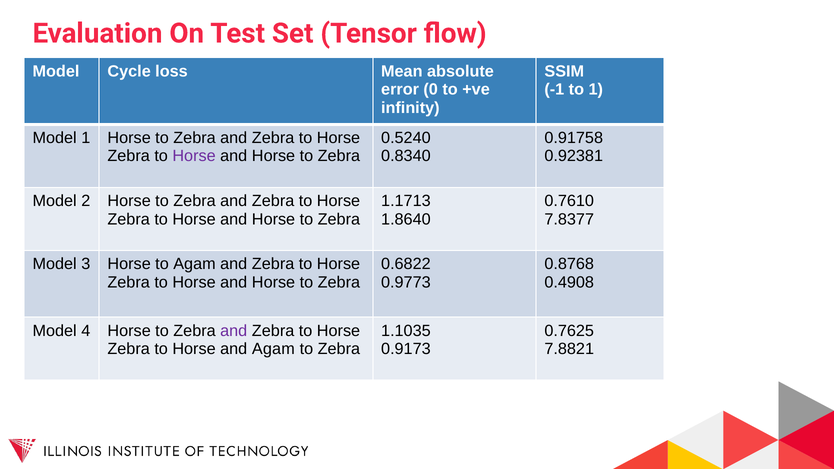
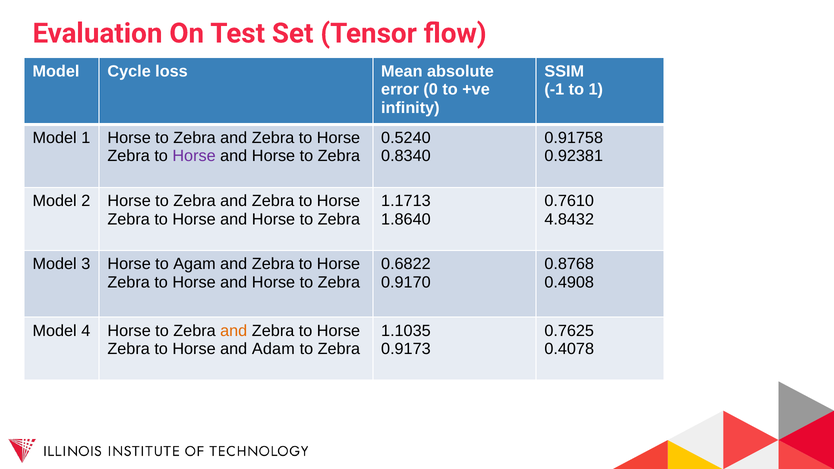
7.8377: 7.8377 -> 4.8432
0.9773: 0.9773 -> 0.9170
and at (234, 331) colour: purple -> orange
and Agam: Agam -> Adam
7.8821: 7.8821 -> 0.4078
